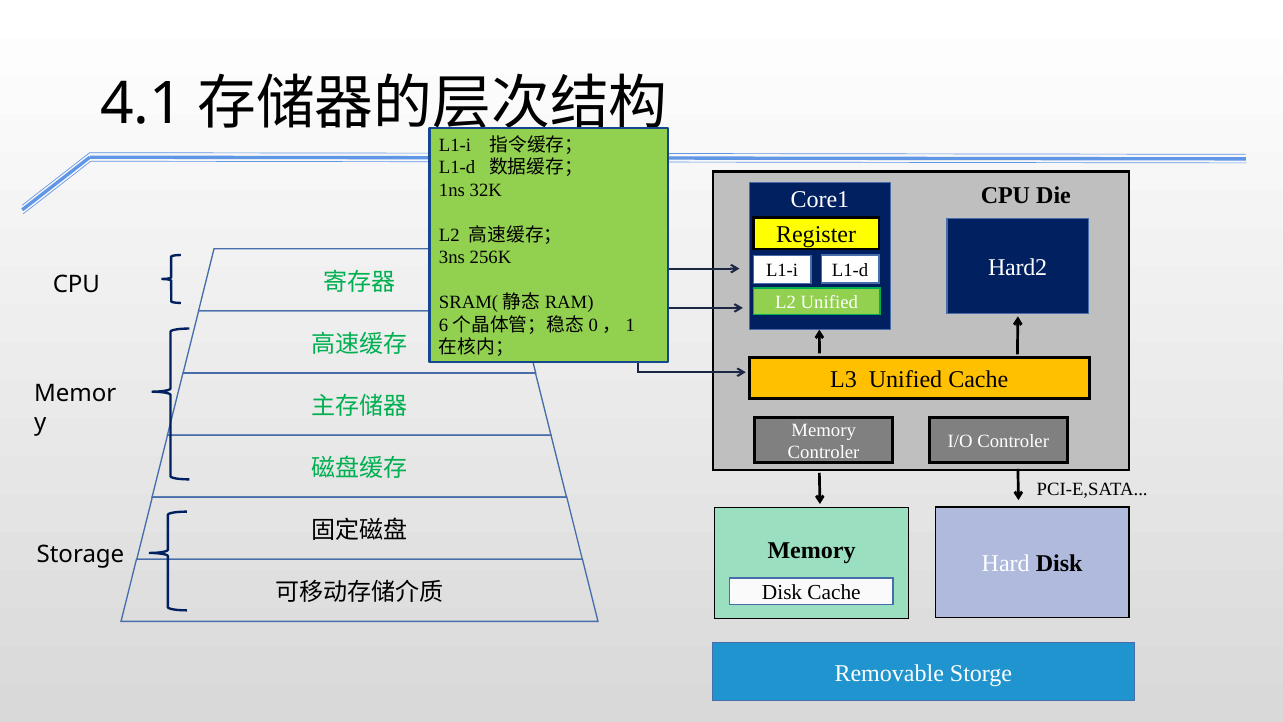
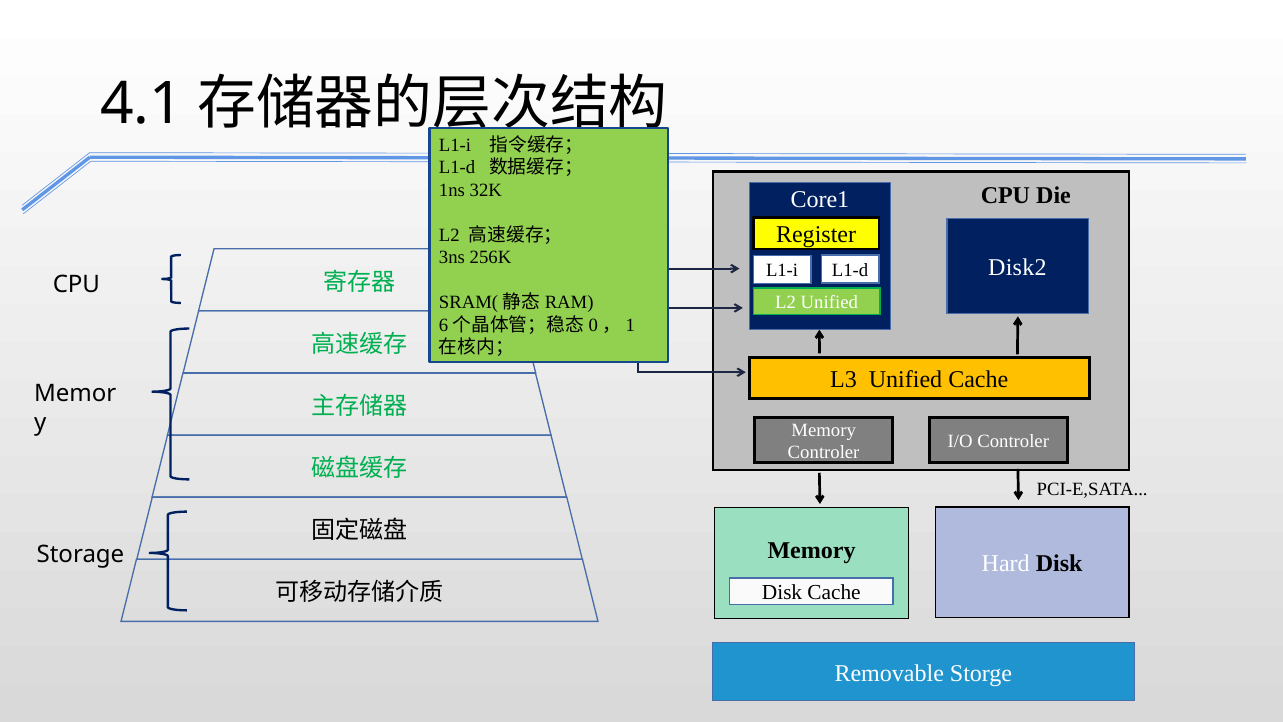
Hard2: Hard2 -> Disk2
